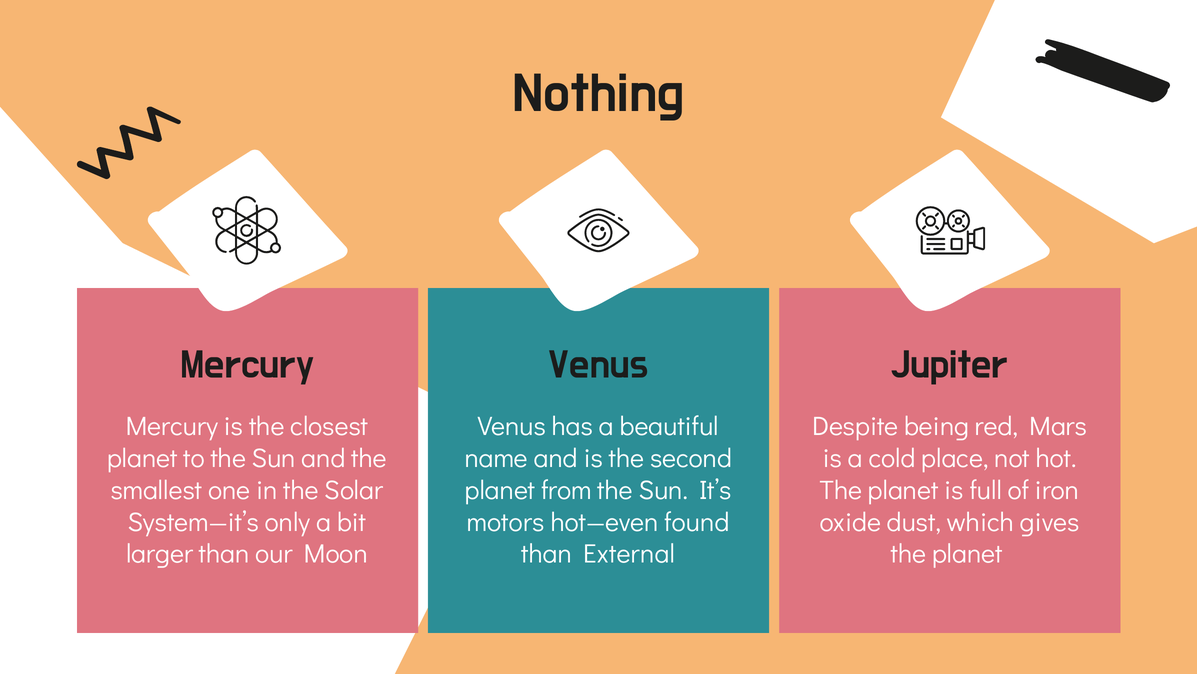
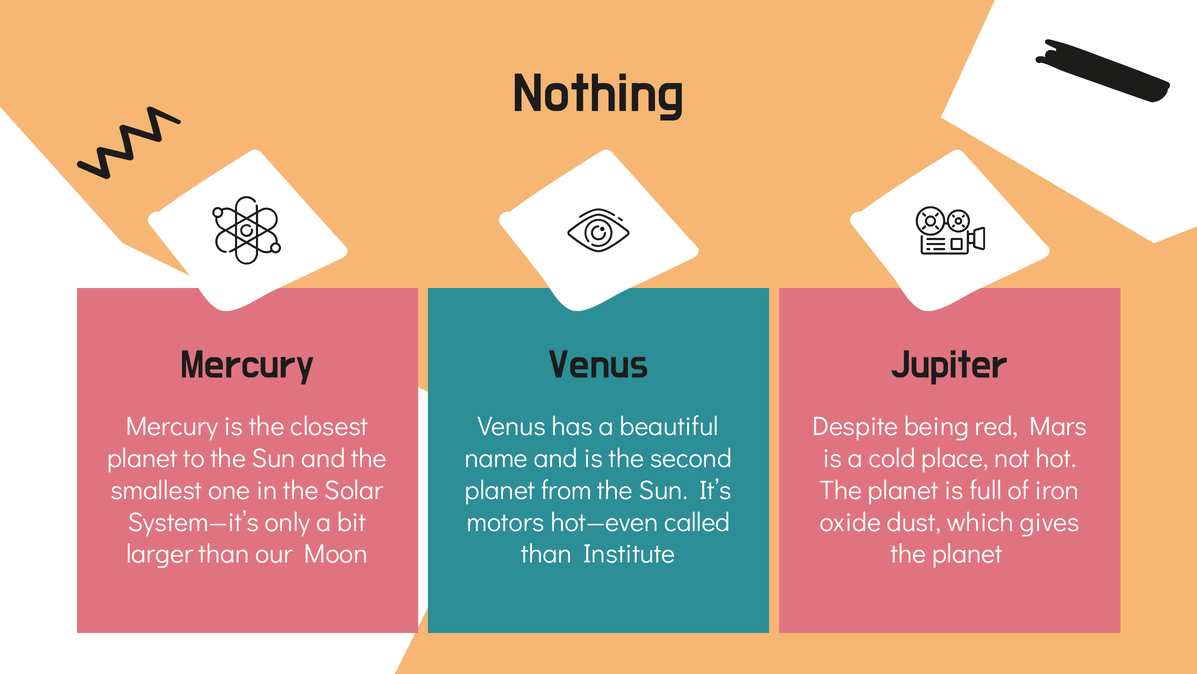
found: found -> called
External: External -> Institute
